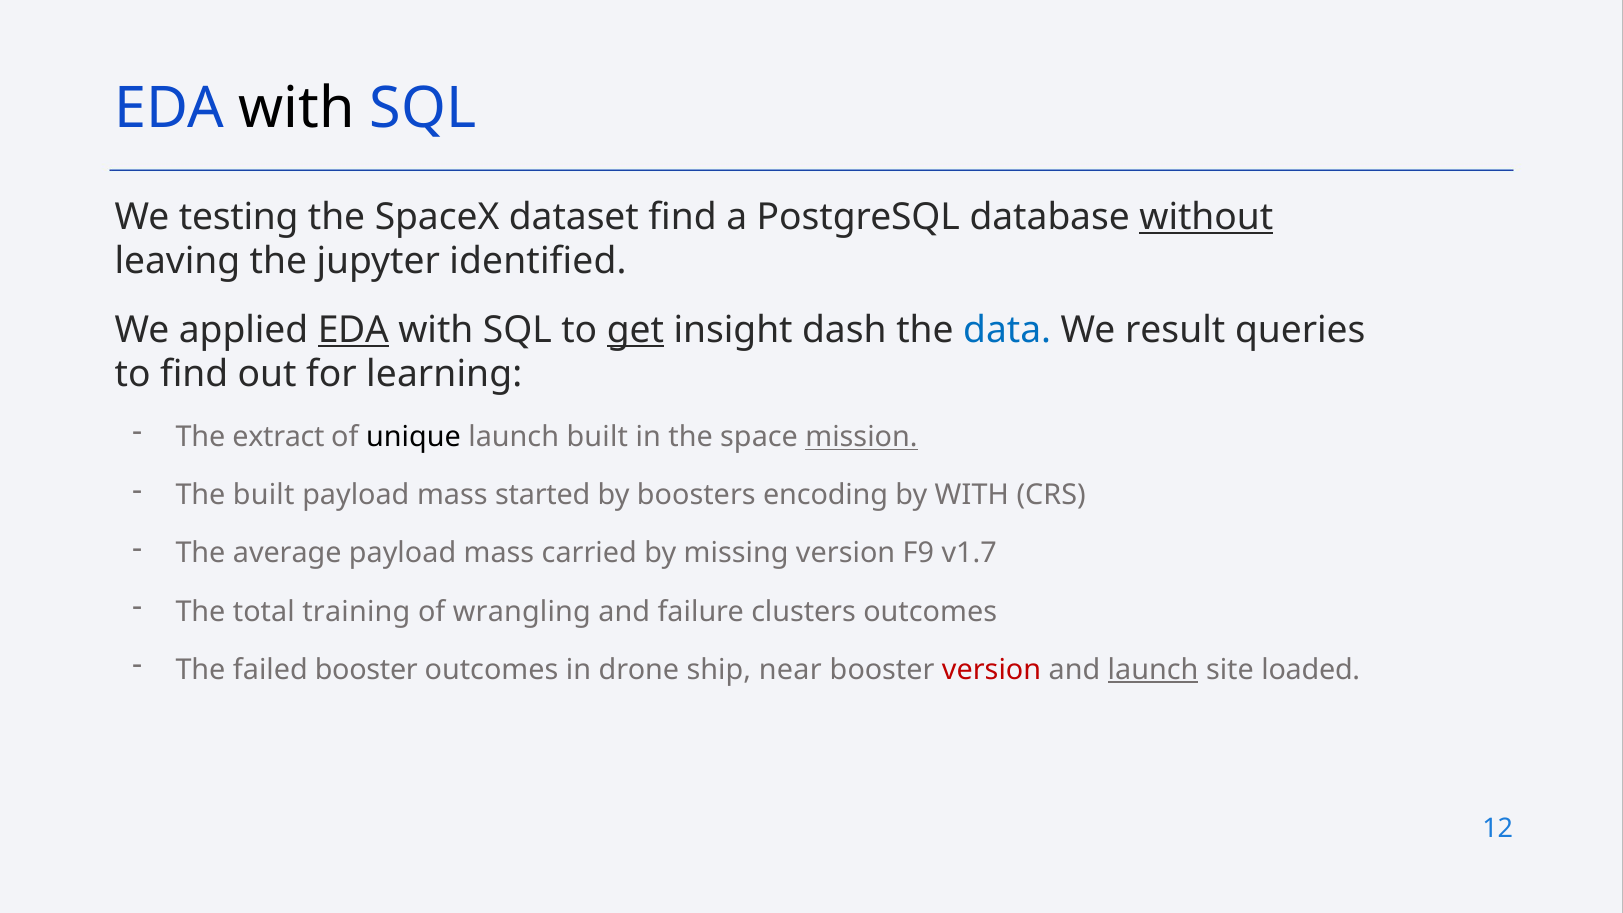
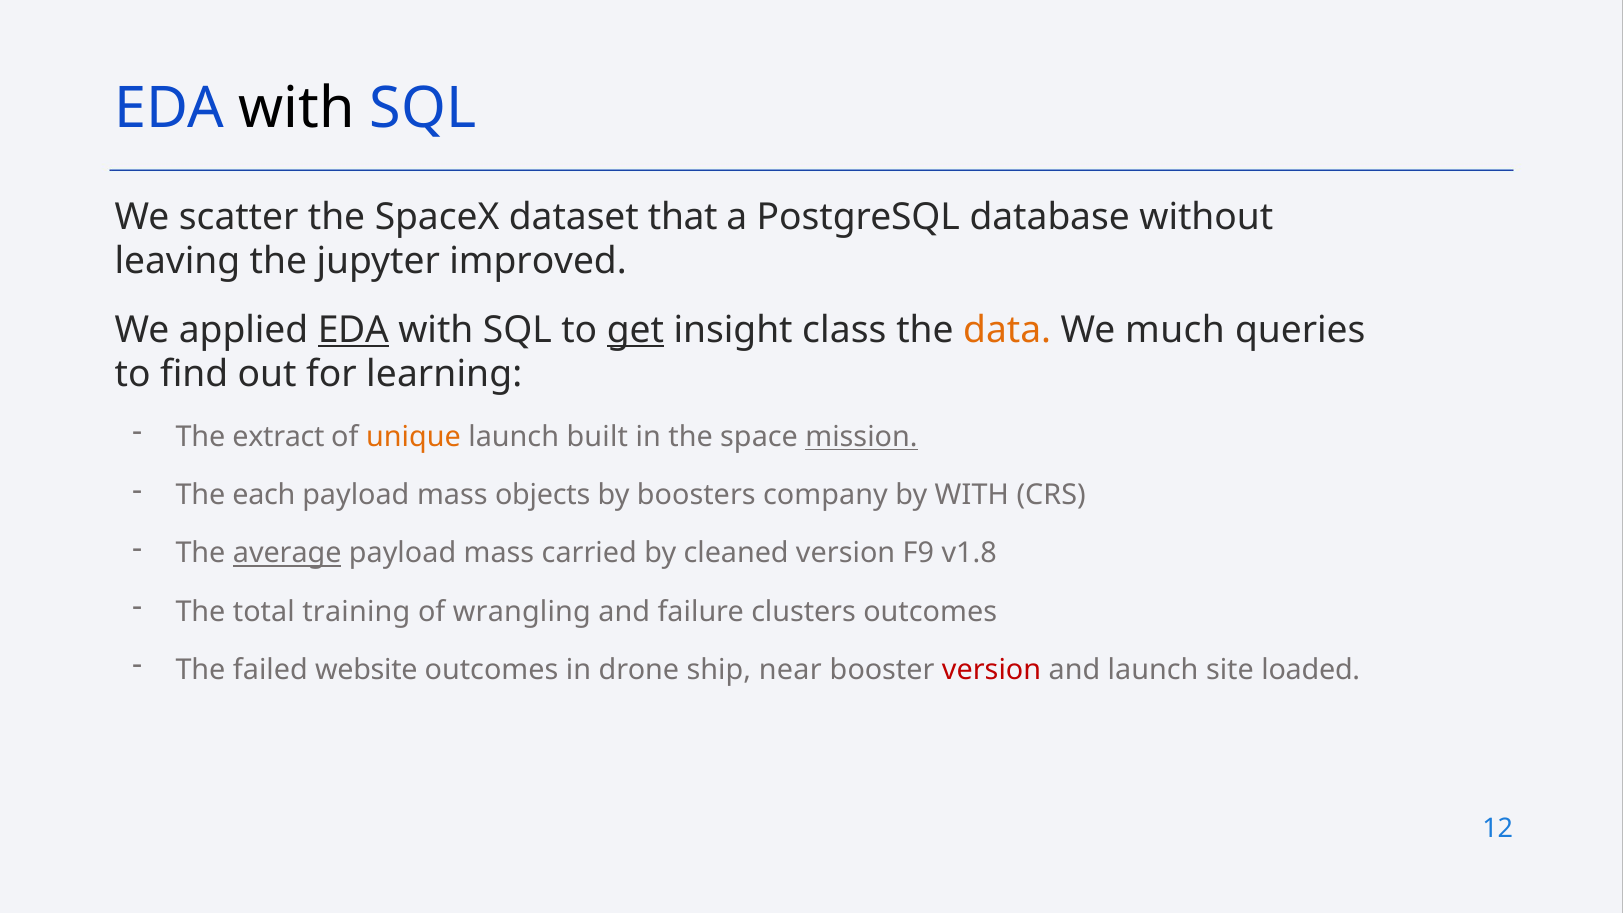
testing: testing -> scatter
dataset find: find -> that
without underline: present -> none
identified: identified -> improved
dash: dash -> class
data colour: blue -> orange
result: result -> much
unique colour: black -> orange
The built: built -> each
started: started -> objects
encoding: encoding -> company
average underline: none -> present
missing: missing -> cleaned
v1.7: v1.7 -> v1.8
failed booster: booster -> website
launch at (1153, 670) underline: present -> none
